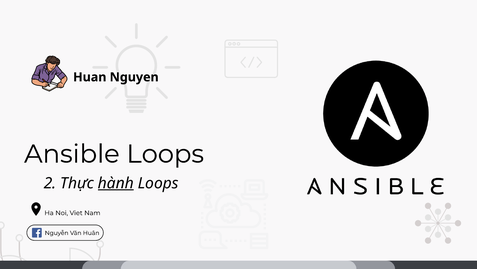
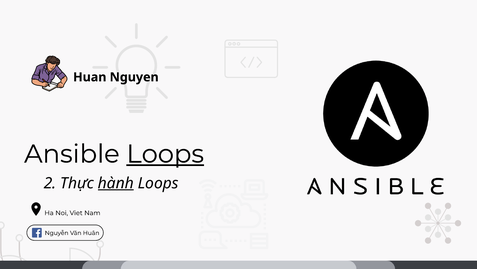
Loops at (165, 154) underline: none -> present
